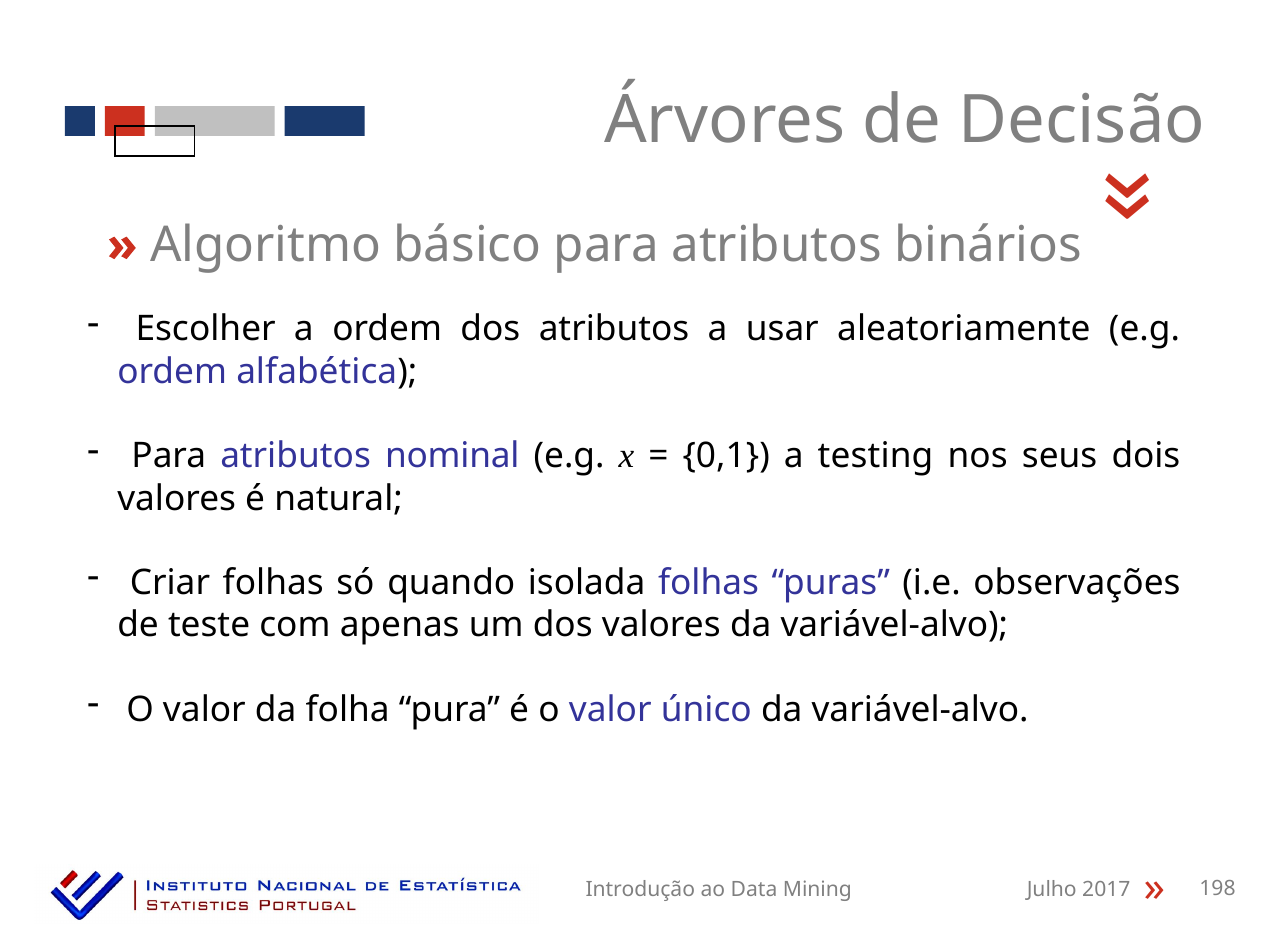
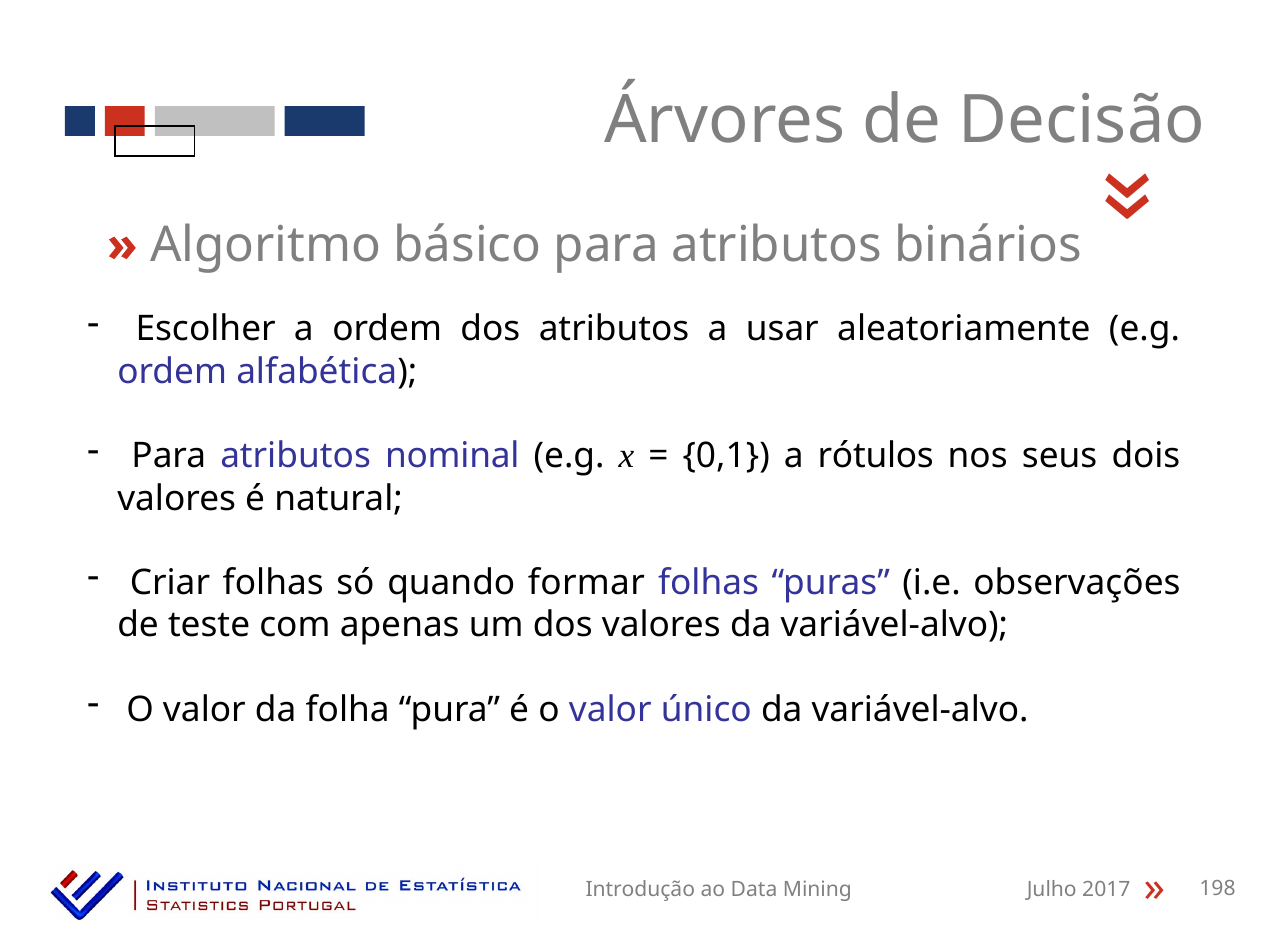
testing: testing -> rótulos
isolada: isolada -> formar
